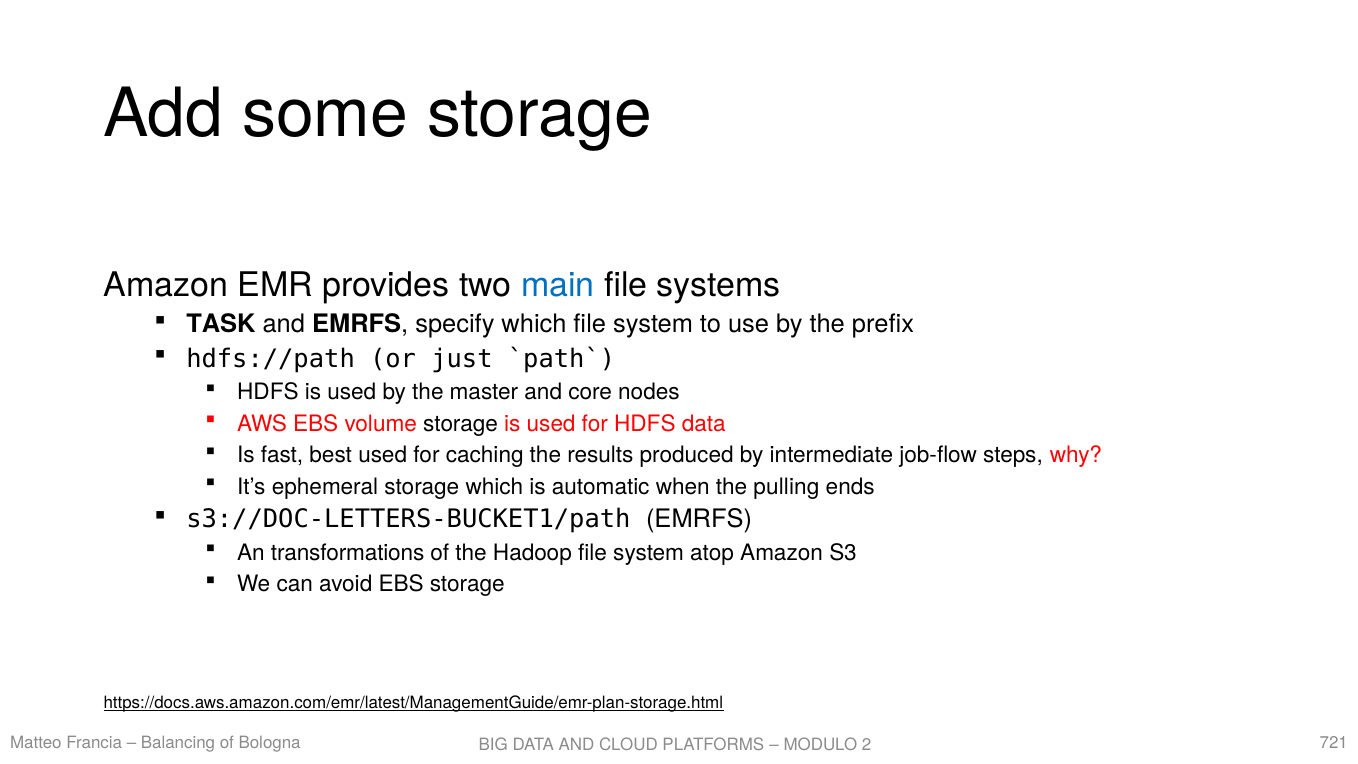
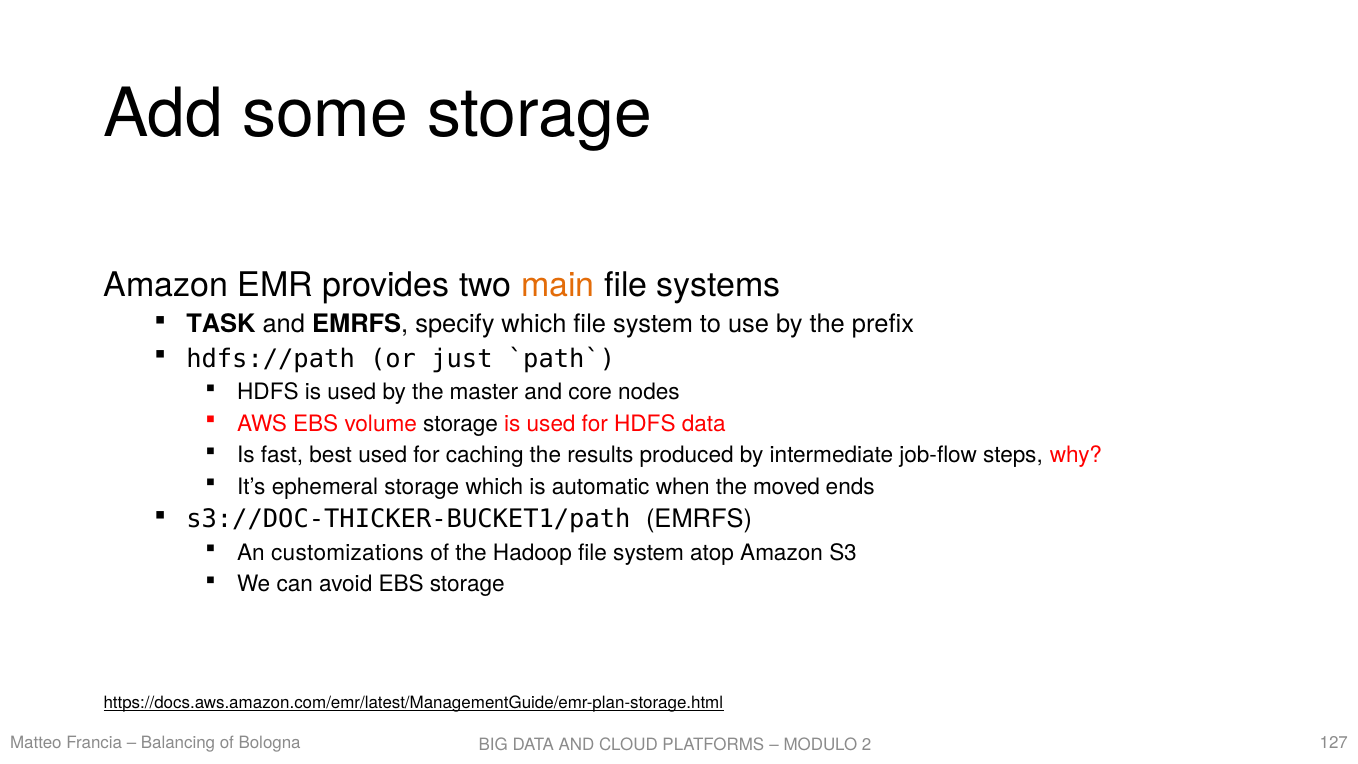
main colour: blue -> orange
pulling: pulling -> moved
s3://DOC-LETTERS-BUCKET1/path: s3://DOC-LETTERS-BUCKET1/path -> s3://DOC-THICKER-BUCKET1/path
transformations: transformations -> customizations
721: 721 -> 127
